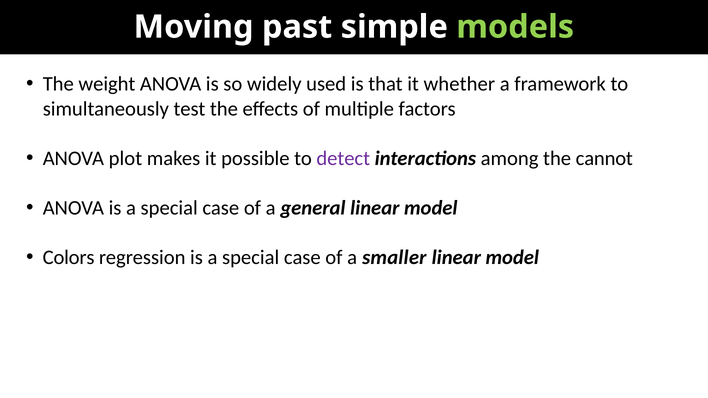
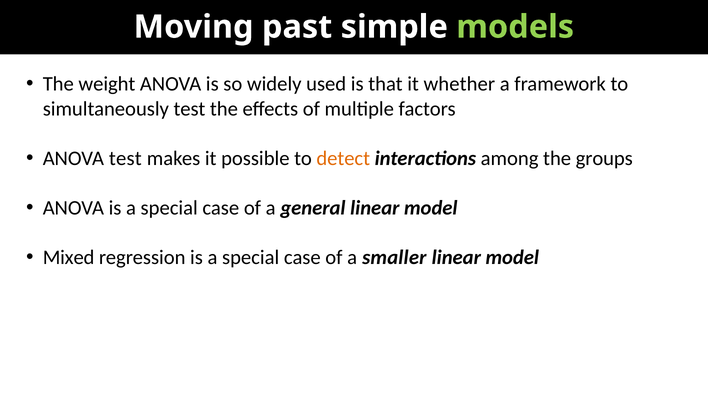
ANOVA plot: plot -> test
detect colour: purple -> orange
cannot: cannot -> groups
Colors: Colors -> Mixed
